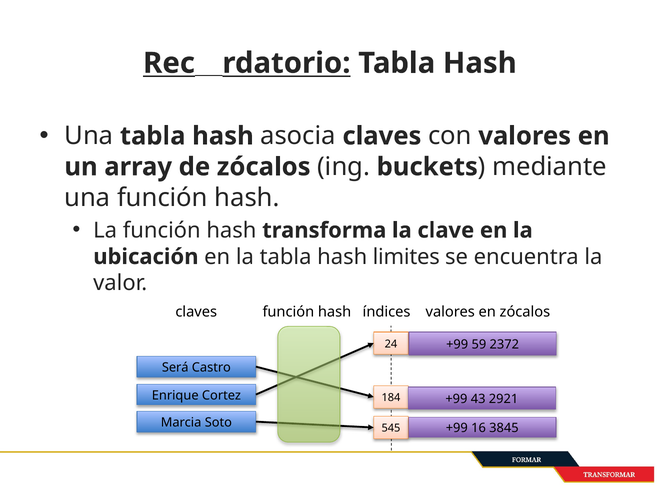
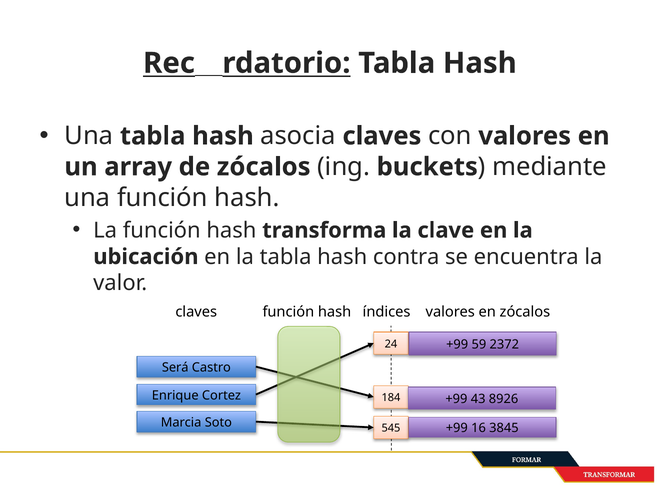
limites: limites -> contra
2921: 2921 -> 8926
